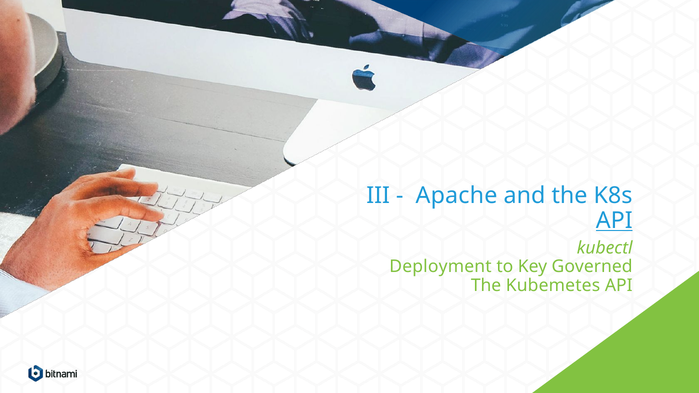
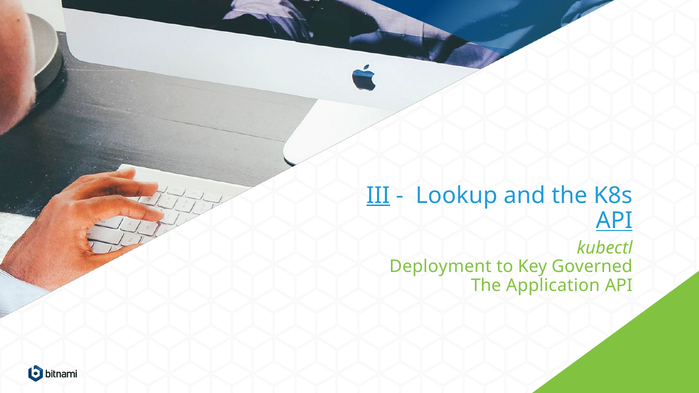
III underline: none -> present
Apache: Apache -> Lookup
Kubemetes: Kubemetes -> Application
